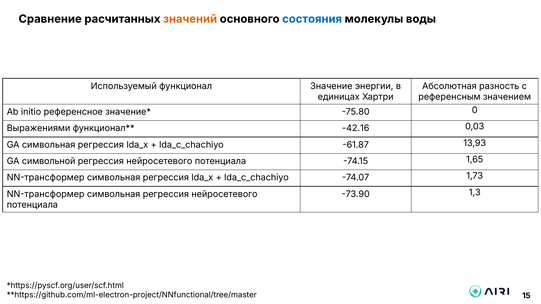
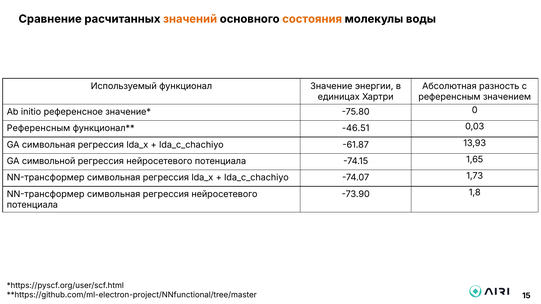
состояния colour: blue -> orange
Выражениями at (39, 128): Выражениями -> Референсным
-42.16: -42.16 -> -46.51
1,3: 1,3 -> 1,8
